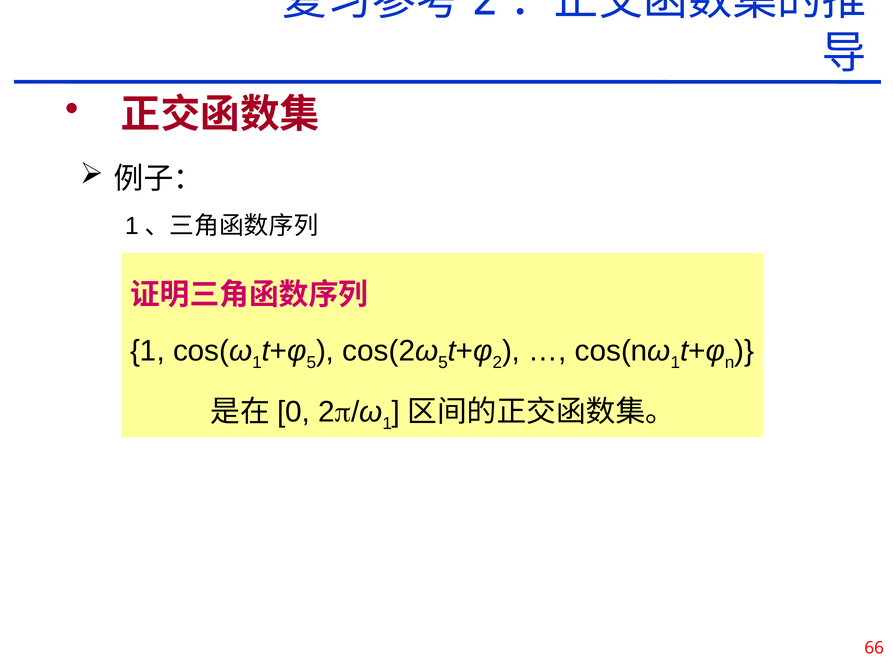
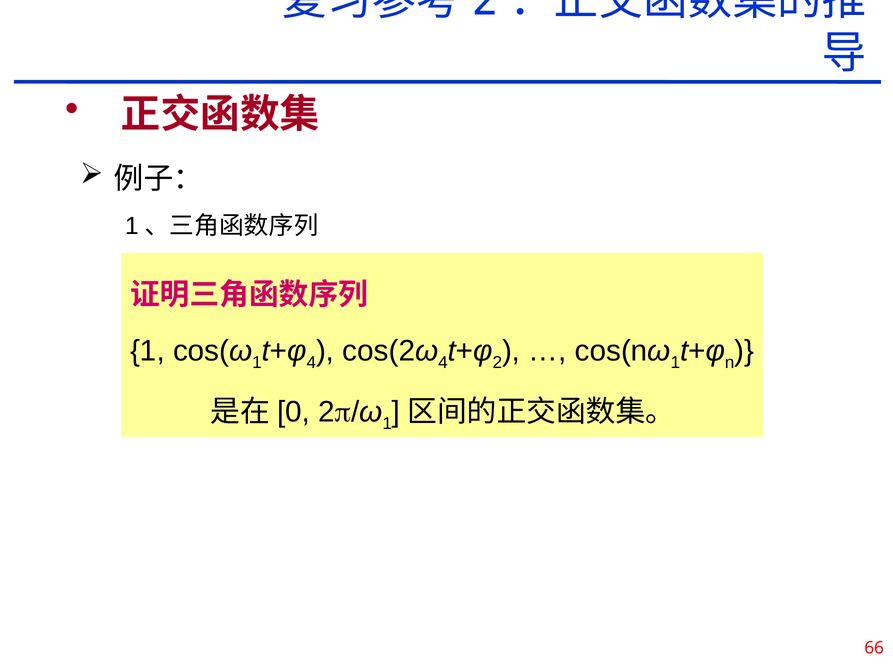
5 at (311, 363): 5 -> 4
5 at (443, 363): 5 -> 4
